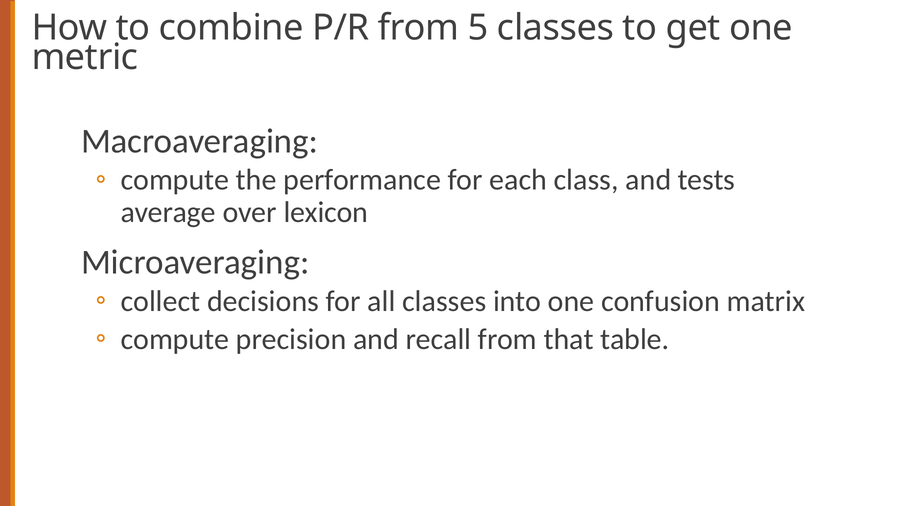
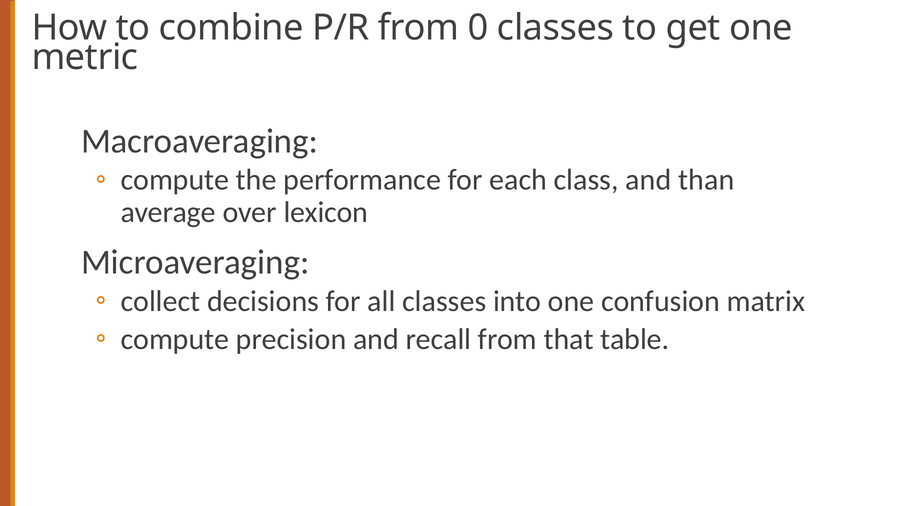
5: 5 -> 0
tests: tests -> than
